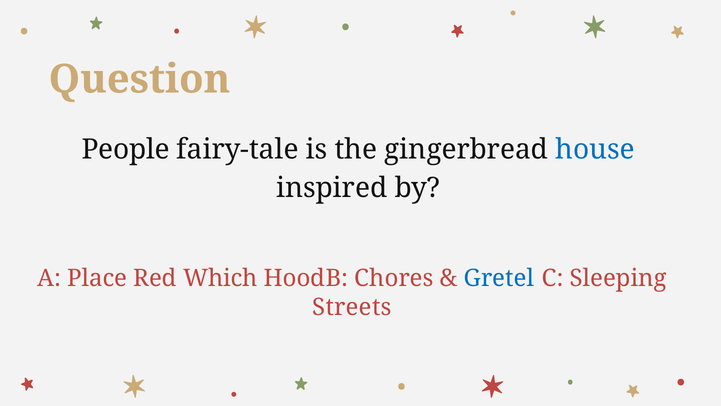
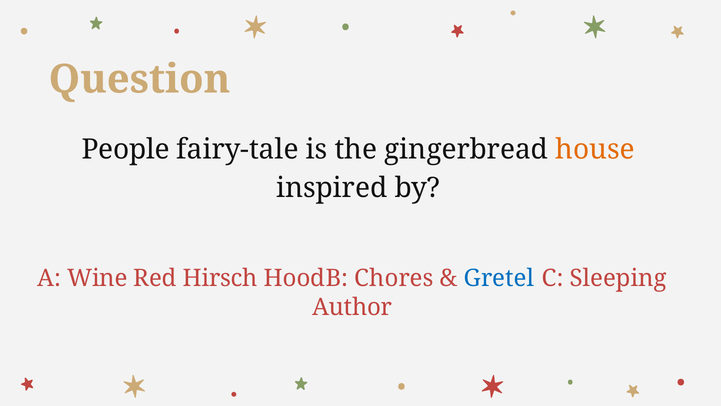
house colour: blue -> orange
Place: Place -> Wine
Which: Which -> Hirsch
Streets: Streets -> Author
